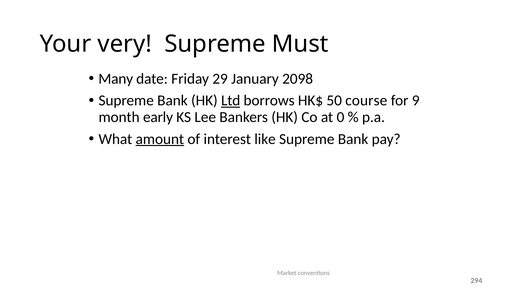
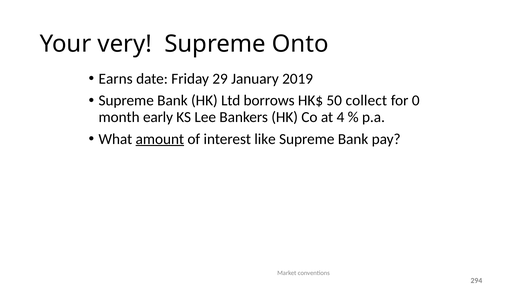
Must: Must -> Onto
Many: Many -> Earns
2098: 2098 -> 2019
Ltd underline: present -> none
course: course -> collect
9: 9 -> 0
0: 0 -> 4
